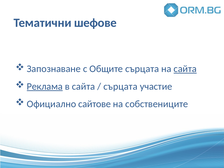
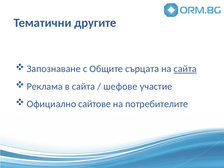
шефове: шефове -> другите
Реклама underline: present -> none
сърцата at (120, 86): сърцата -> шефове
собствениците: собствениците -> потребителите
